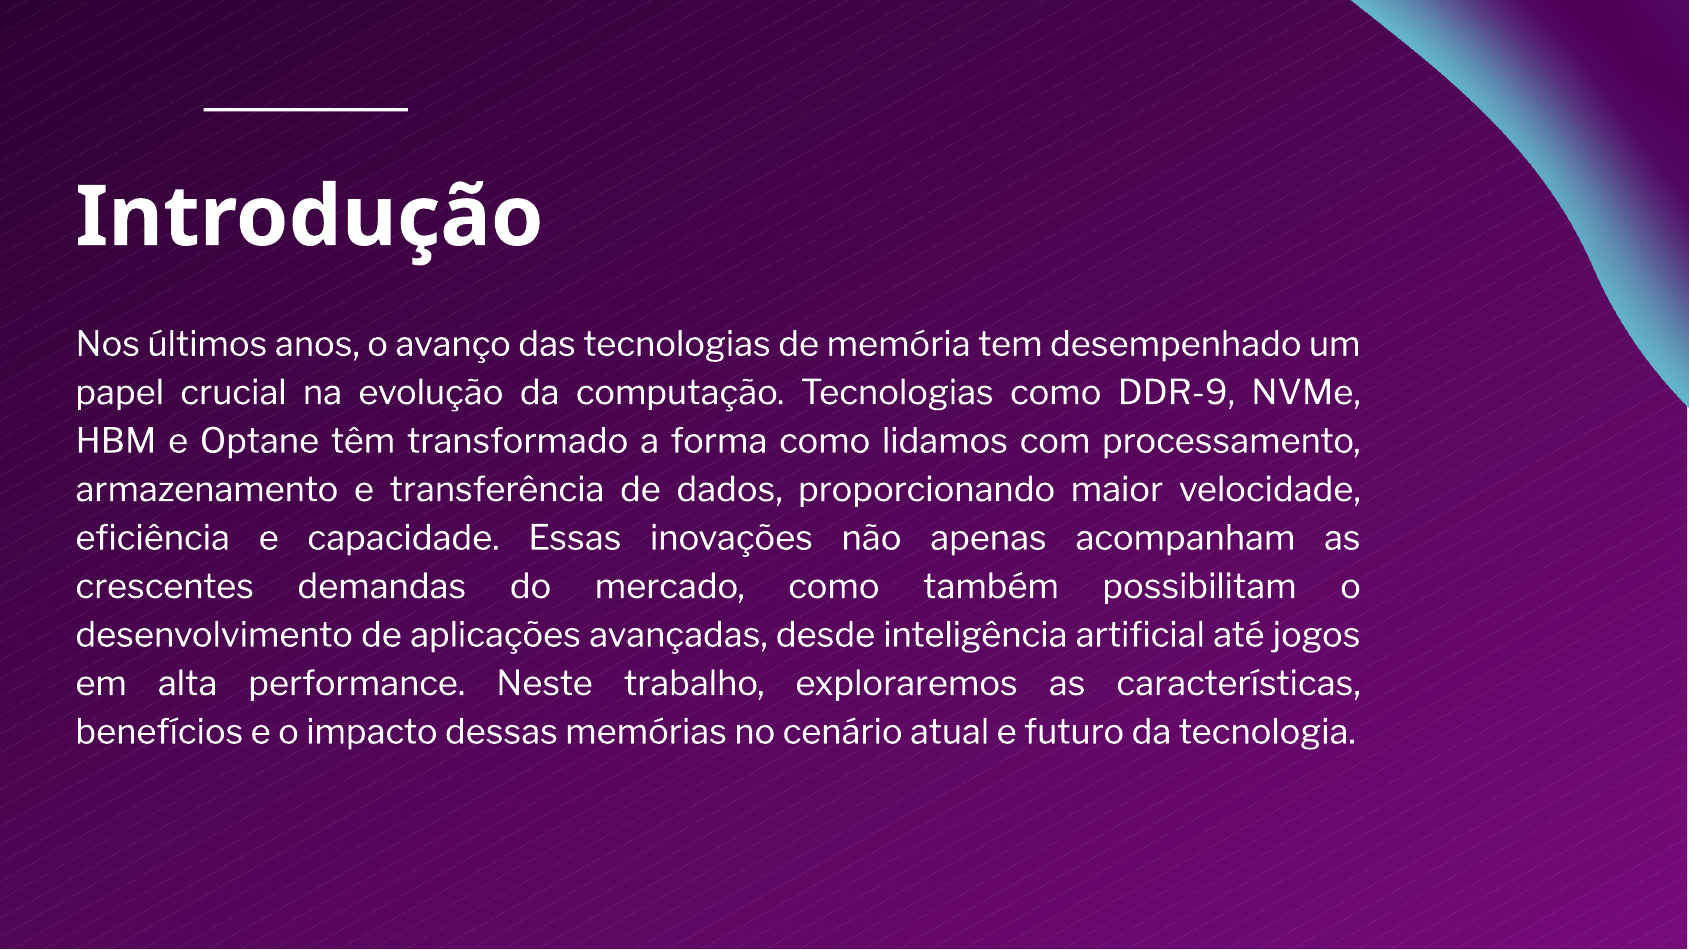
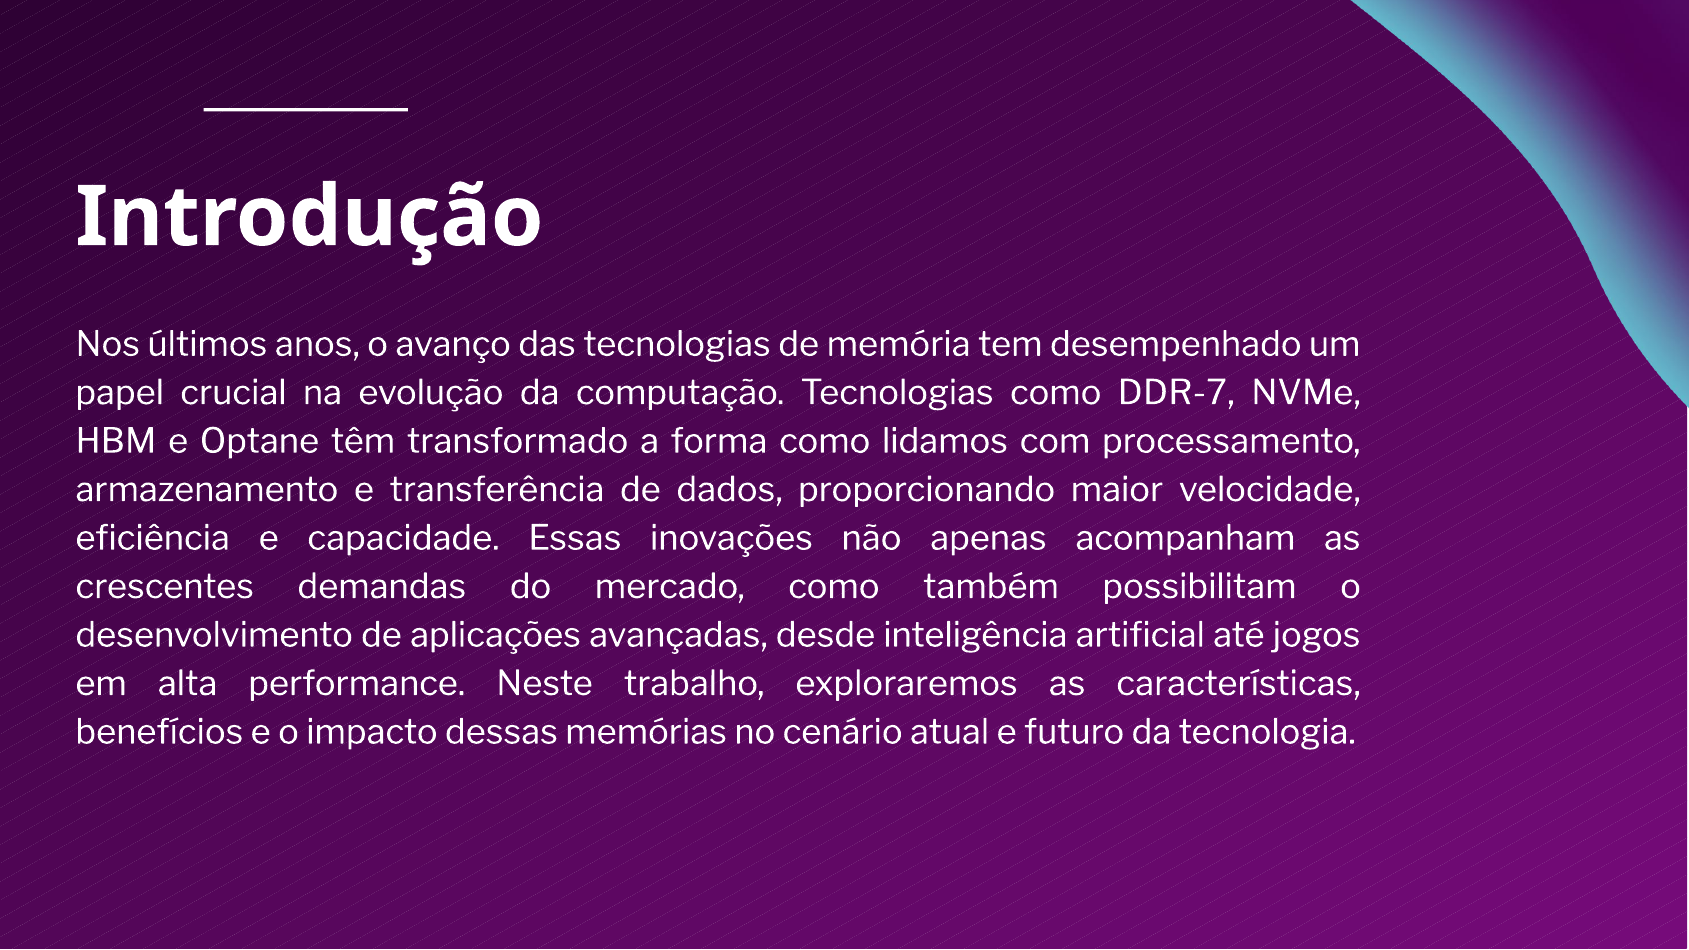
DDR-9: DDR-9 -> DDR-7
